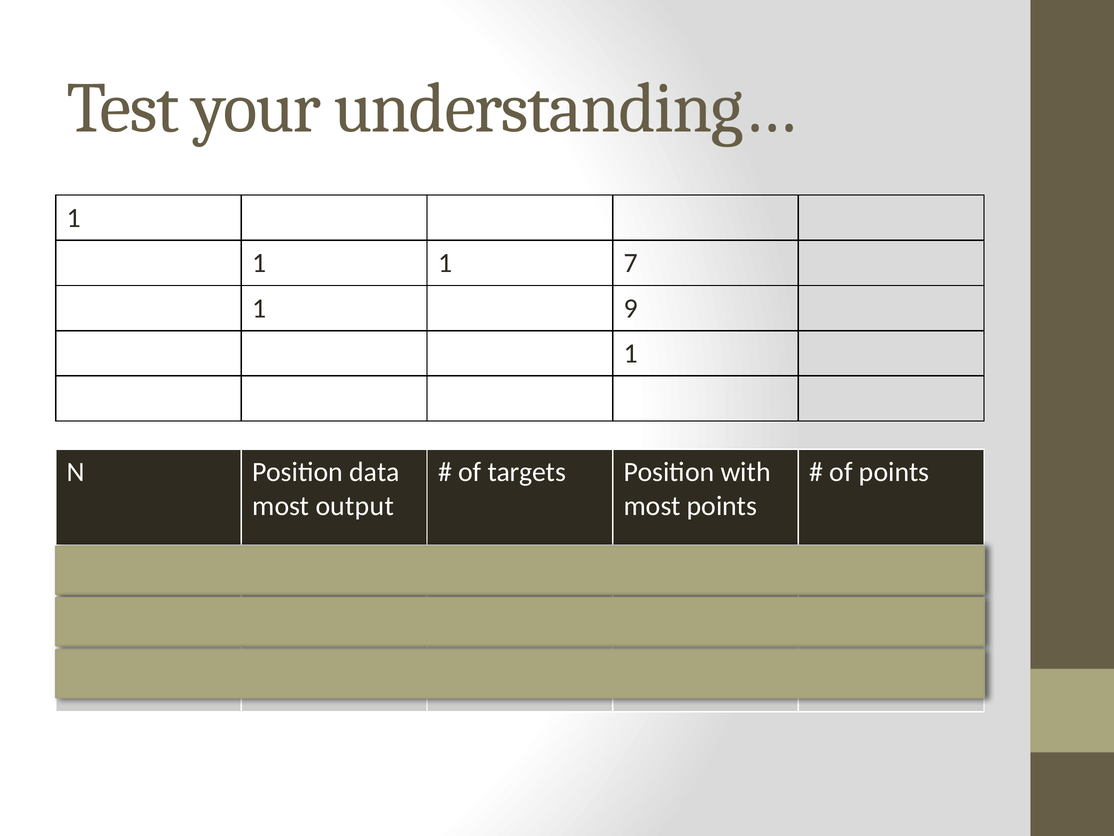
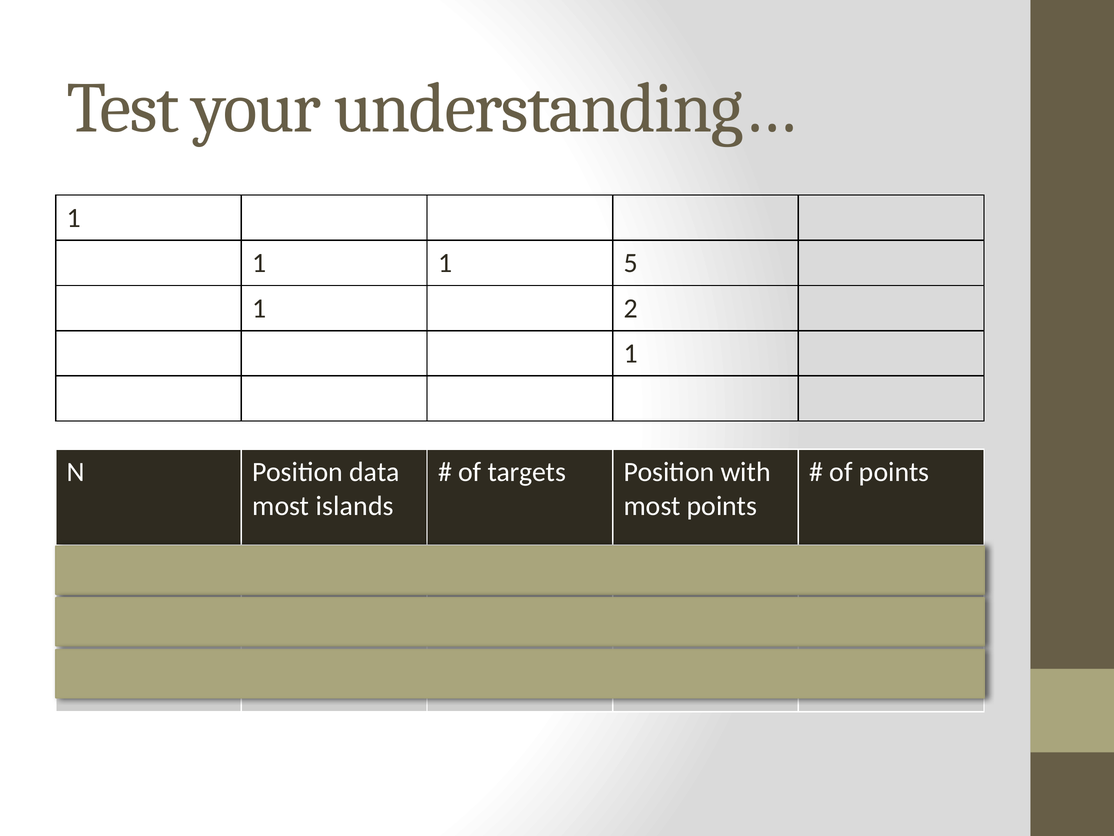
1 7: 7 -> 5
9: 9 -> 2
output: output -> islands
